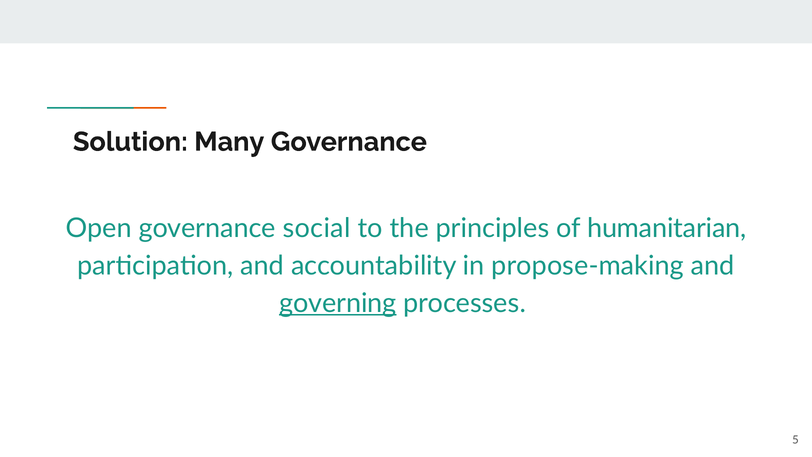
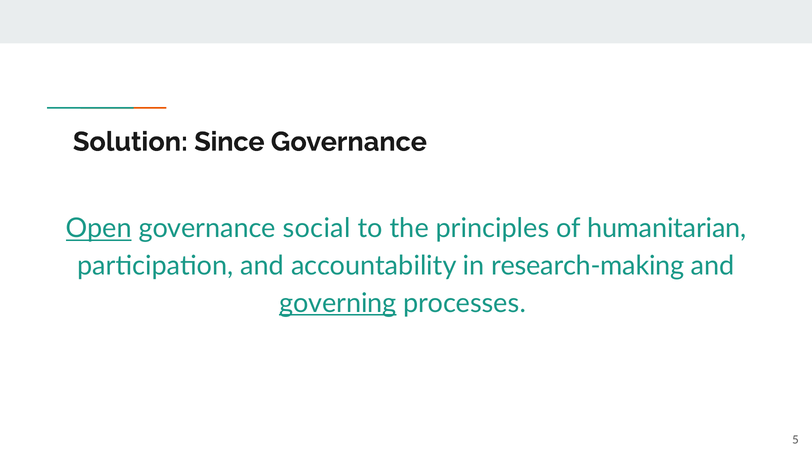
Many: Many -> Since
Open underline: none -> present
propose-making: propose-making -> research-making
